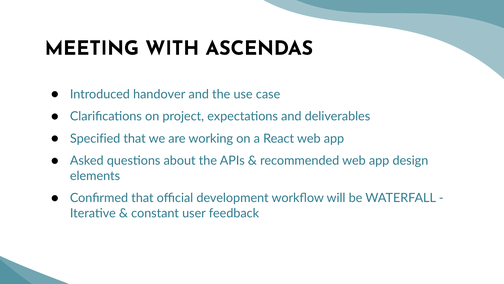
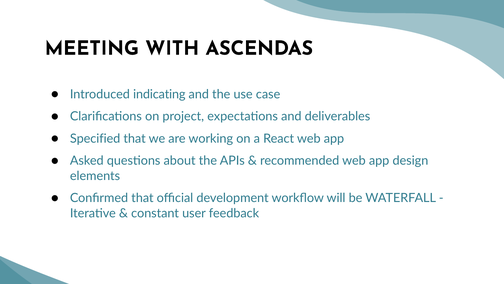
handover: handover -> indicating
